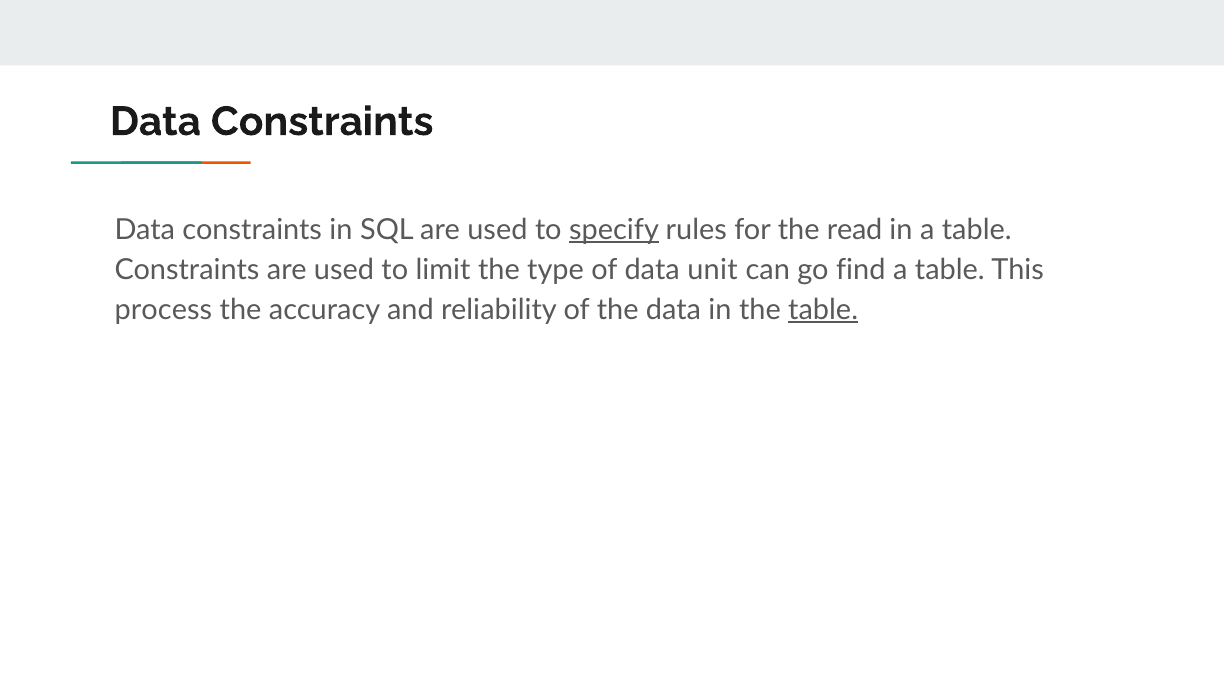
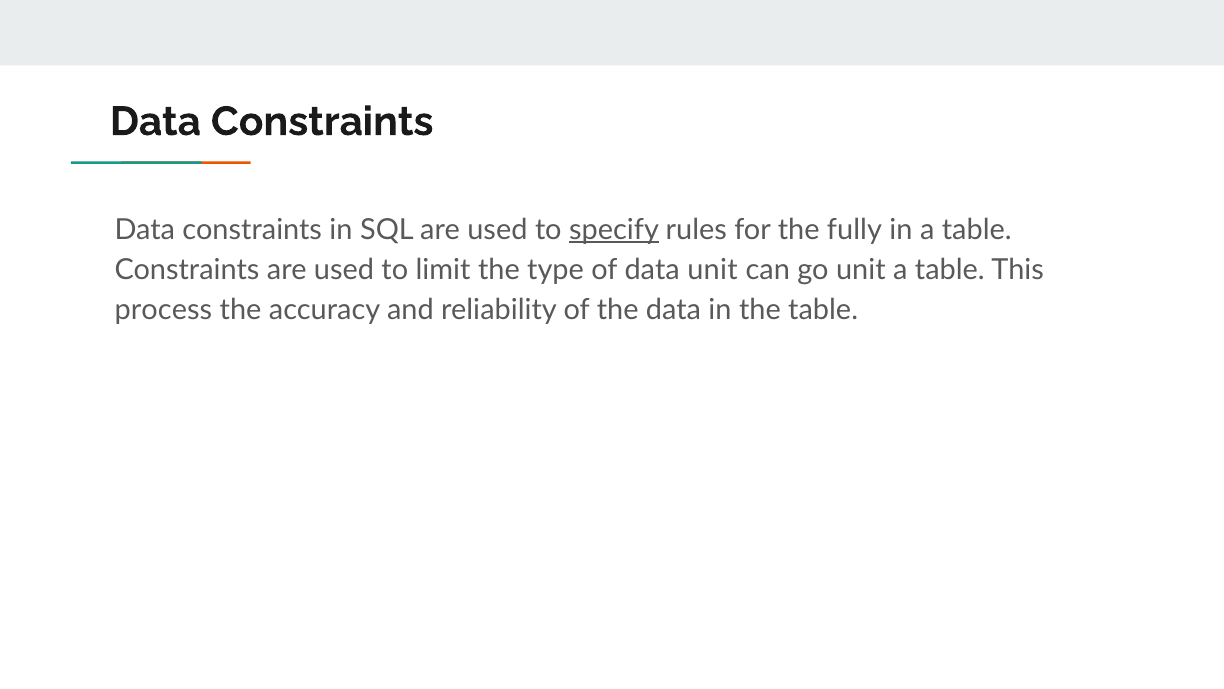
read: read -> fully
go find: find -> unit
table at (823, 310) underline: present -> none
